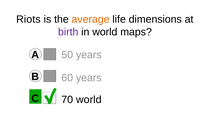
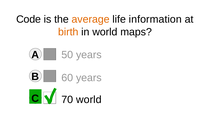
Riots: Riots -> Code
dimensions: dimensions -> information
birth colour: purple -> orange
